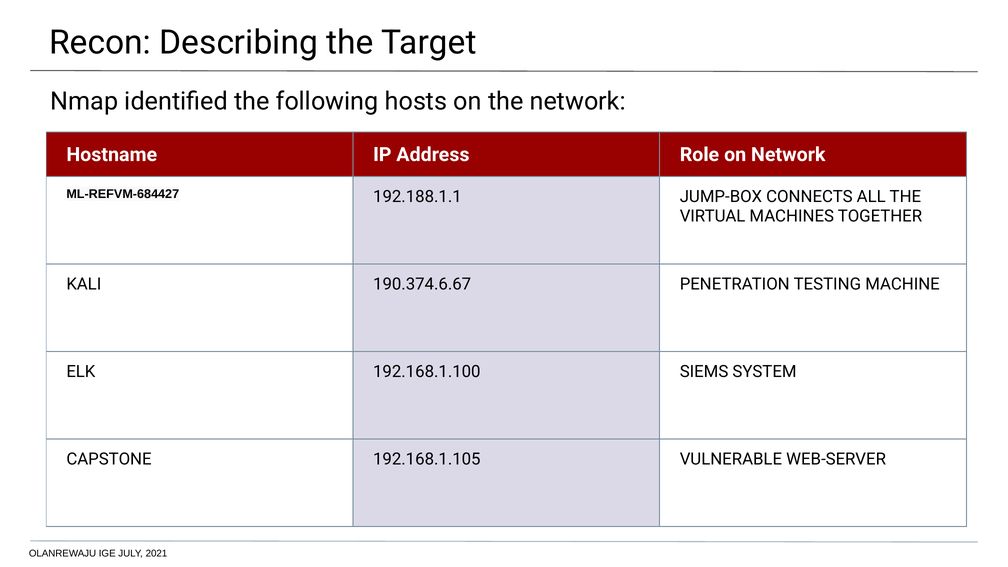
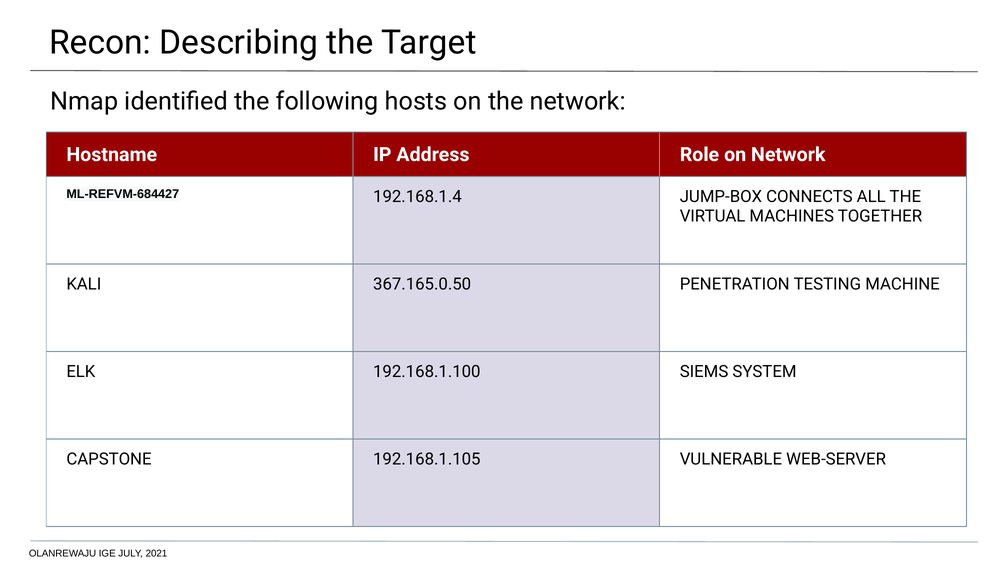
192.188.1.1: 192.188.1.1 -> 192.168.1.4
190.374.6.67: 190.374.6.67 -> 367.165.0.50
